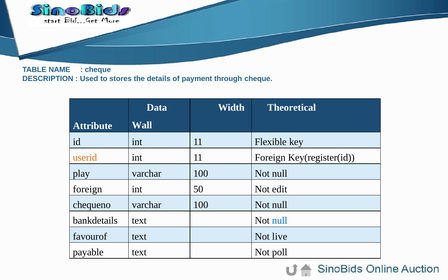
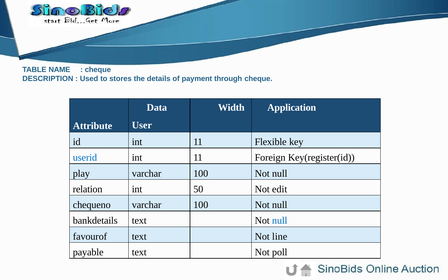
Theoretical: Theoretical -> Application
Wall: Wall -> User
userid colour: orange -> blue
foreign at (88, 189): foreign -> relation
live: live -> line
